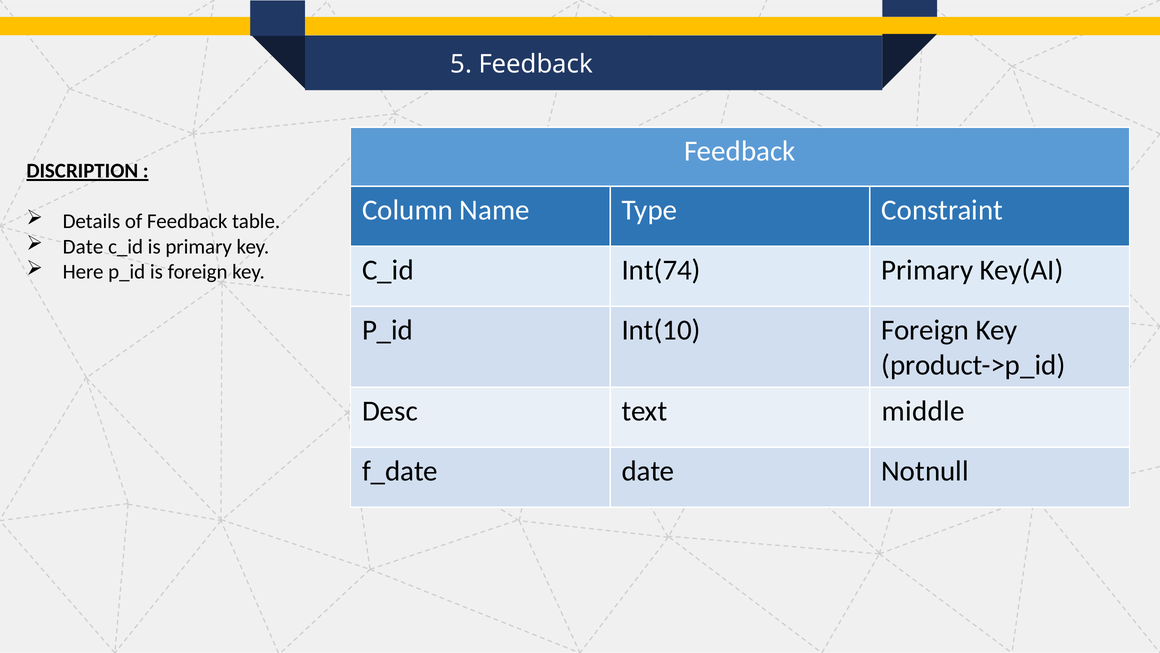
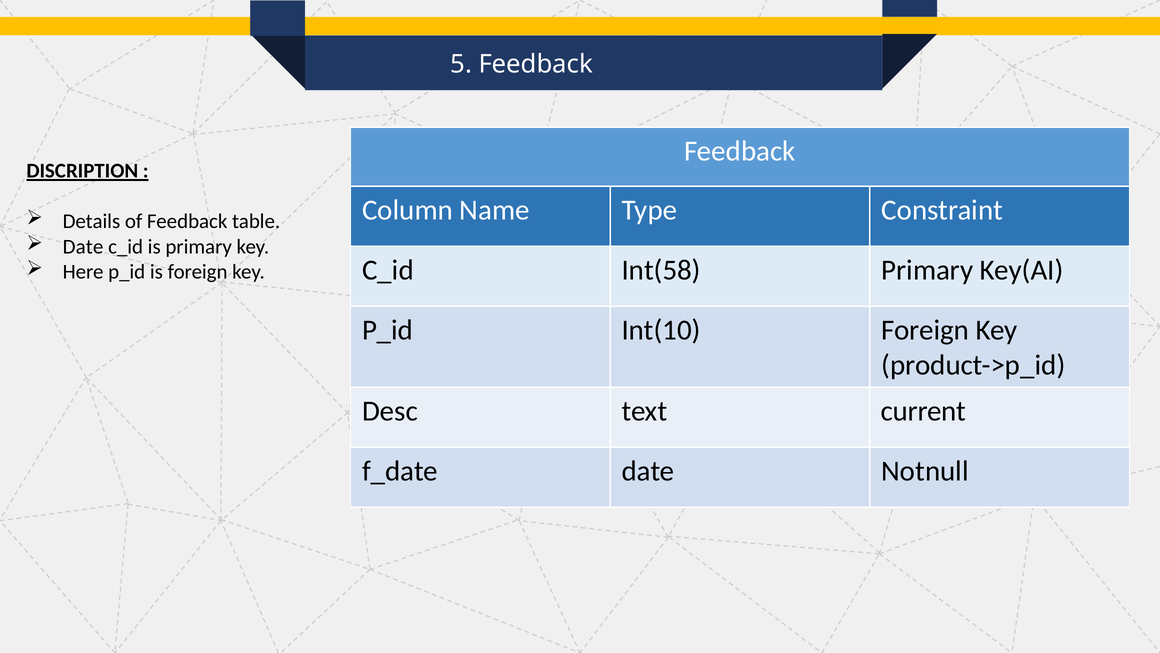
Int(74: Int(74 -> Int(58
middle: middle -> current
